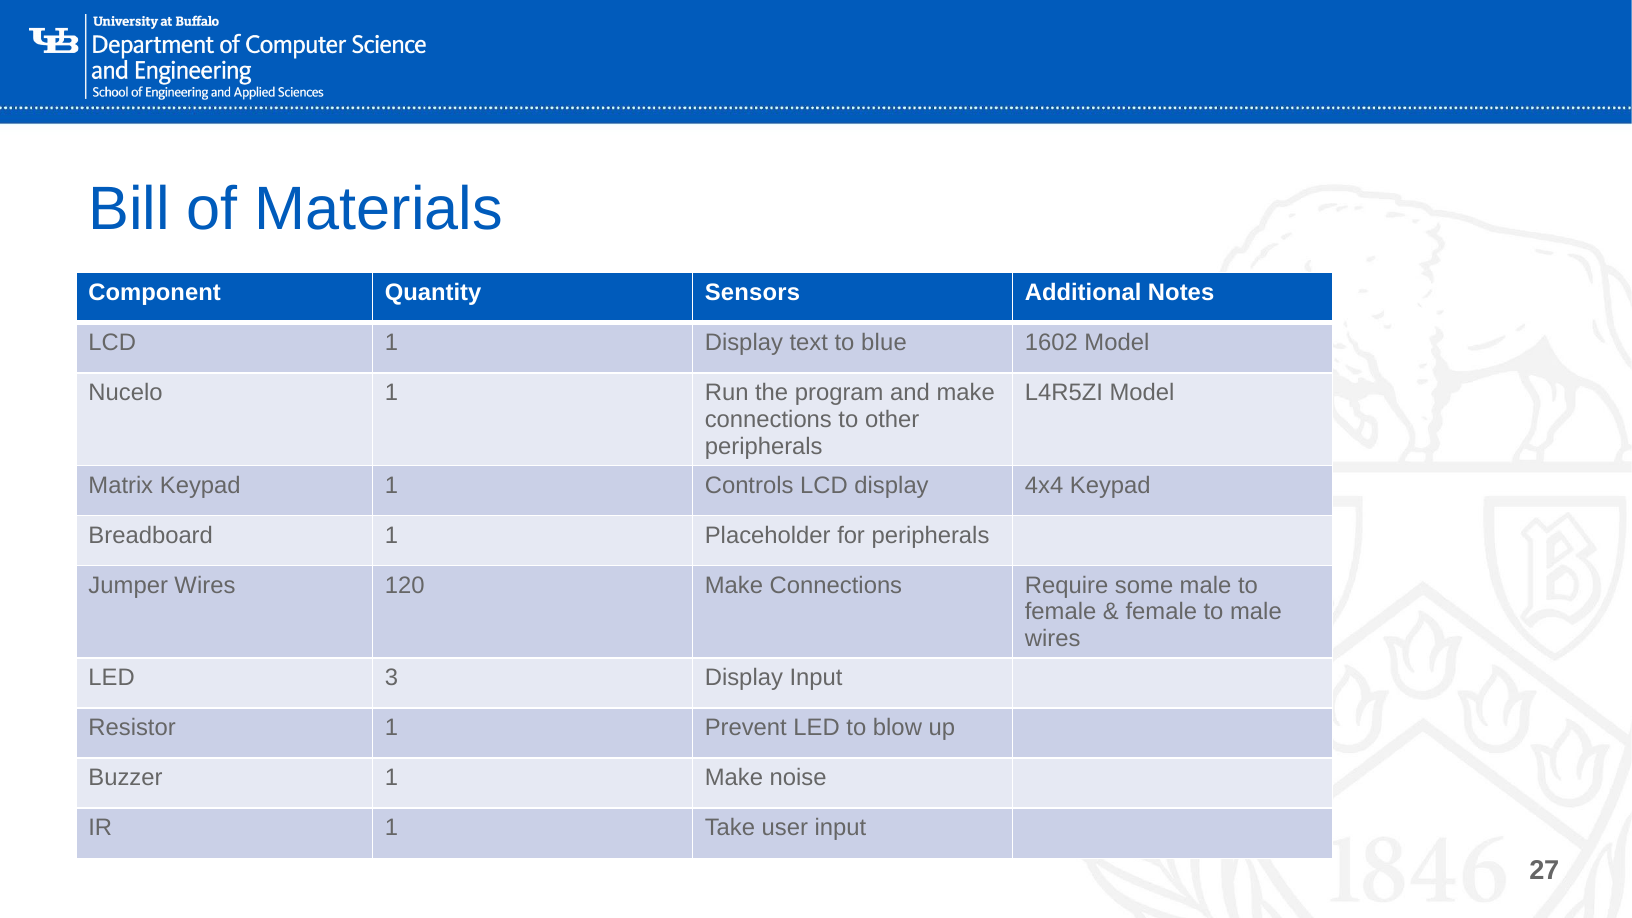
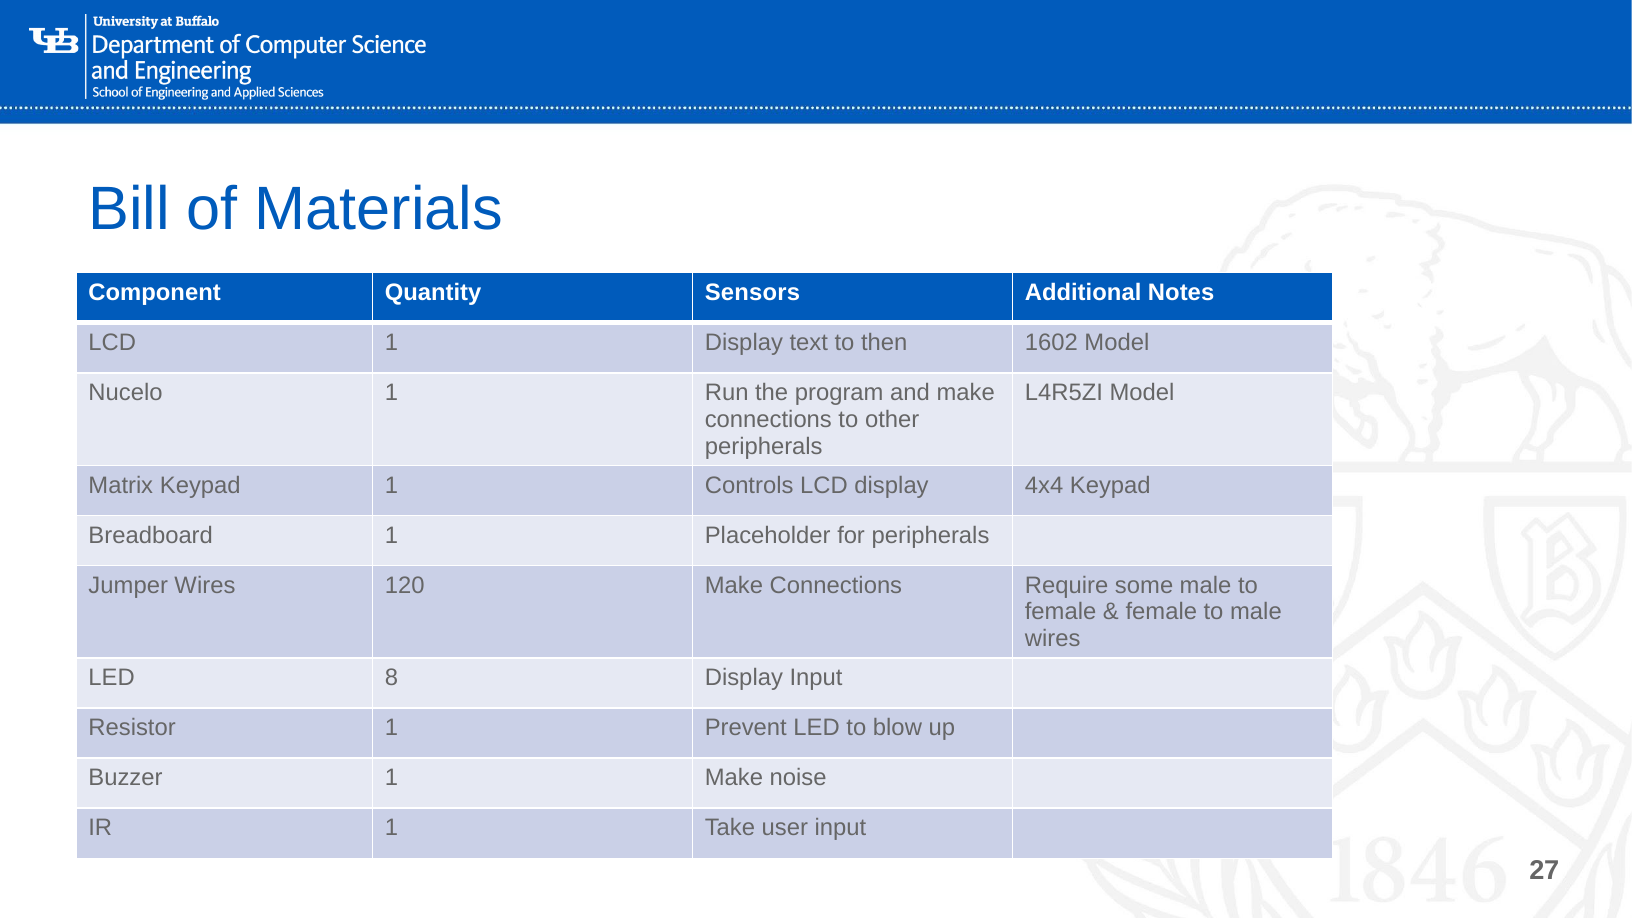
blue: blue -> then
3: 3 -> 8
